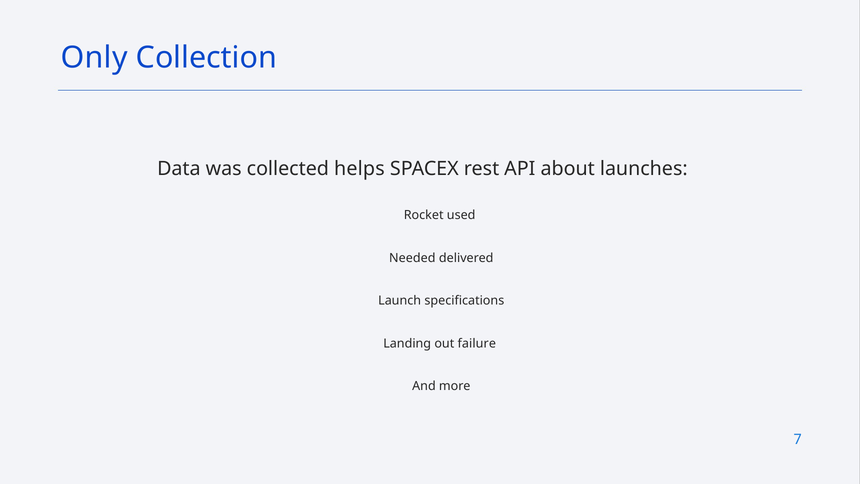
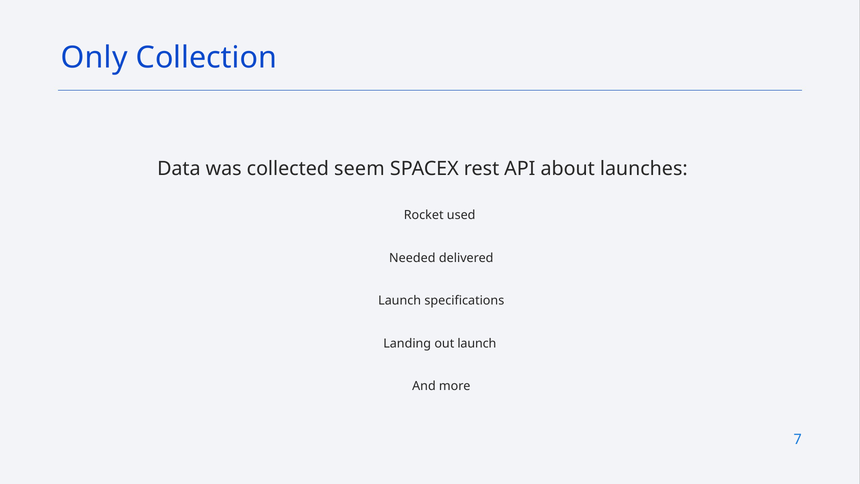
helps: helps -> seem
out failure: failure -> launch
